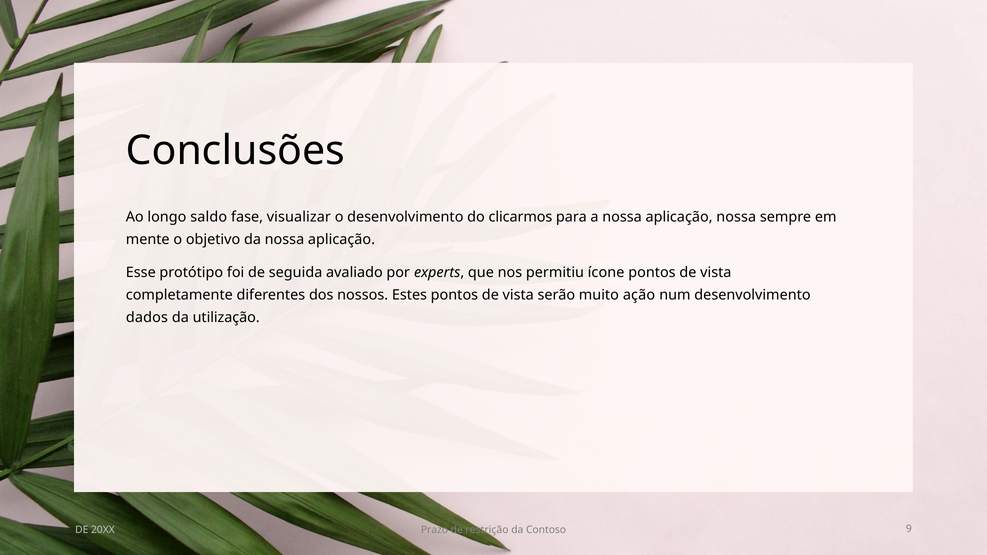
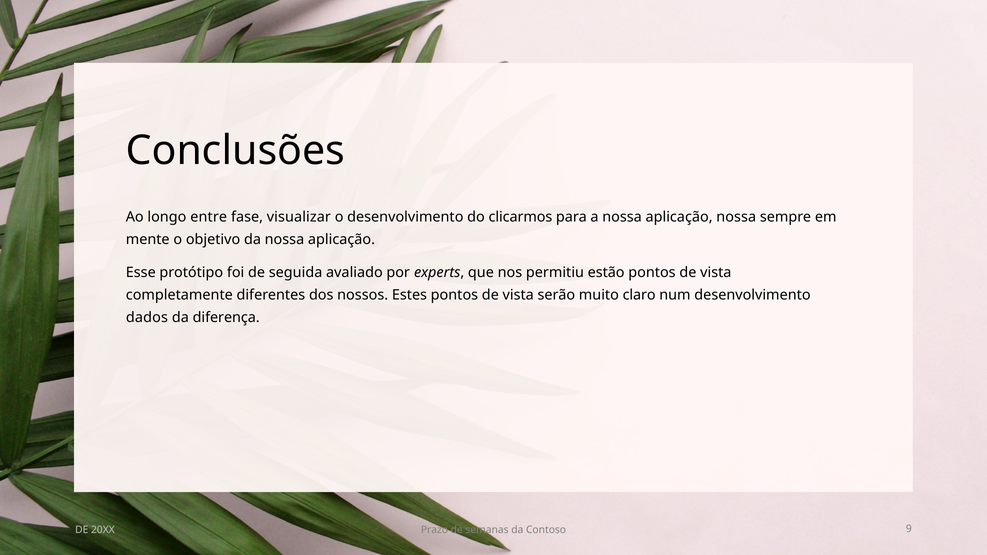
saldo: saldo -> entre
ícone: ícone -> estão
ação: ação -> claro
utilização: utilização -> diferença
restrição: restrição -> semanas
